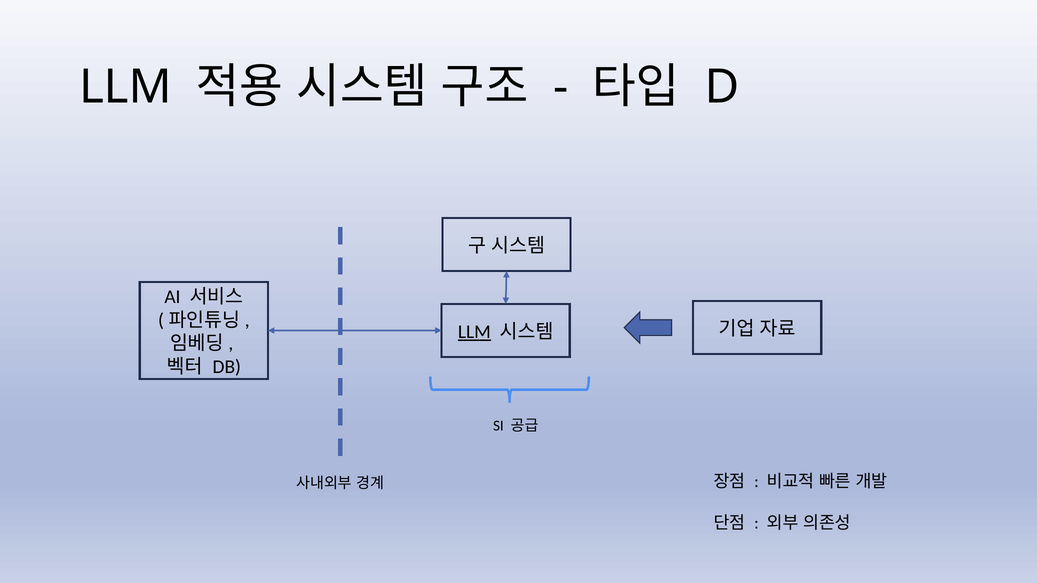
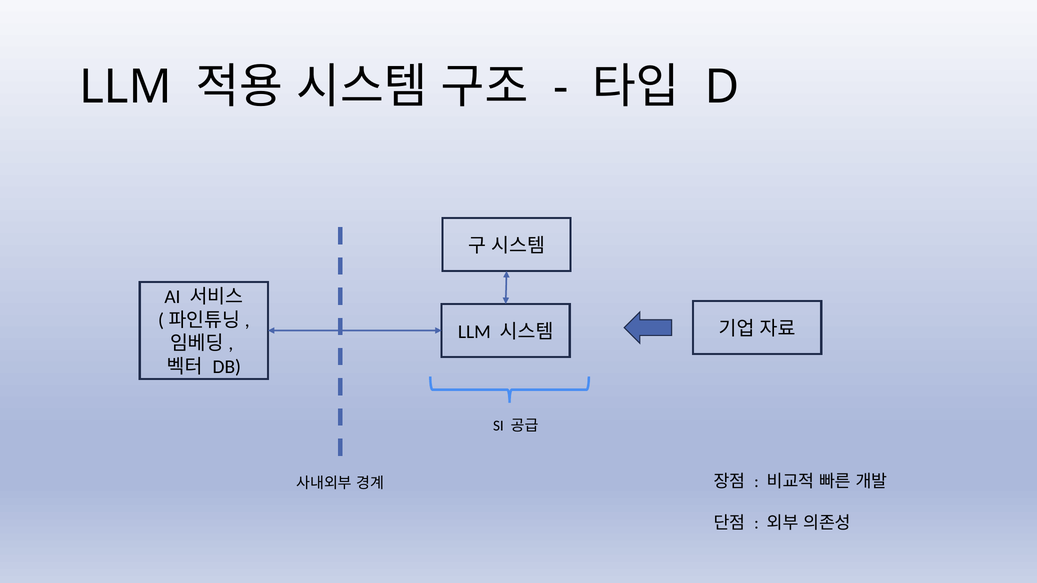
LLM at (474, 332) underline: present -> none
